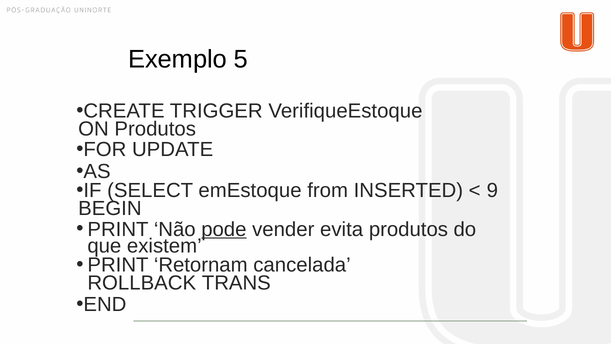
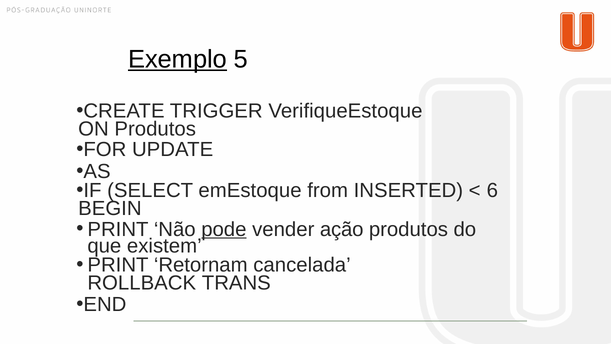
Exemplo underline: none -> present
9: 9 -> 6
evita: evita -> ação
